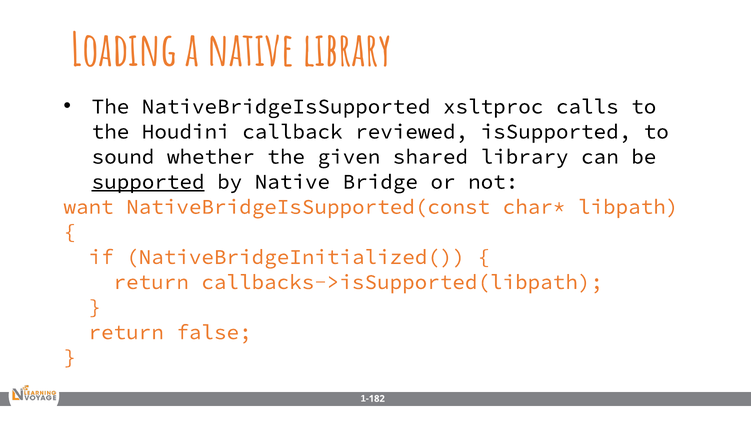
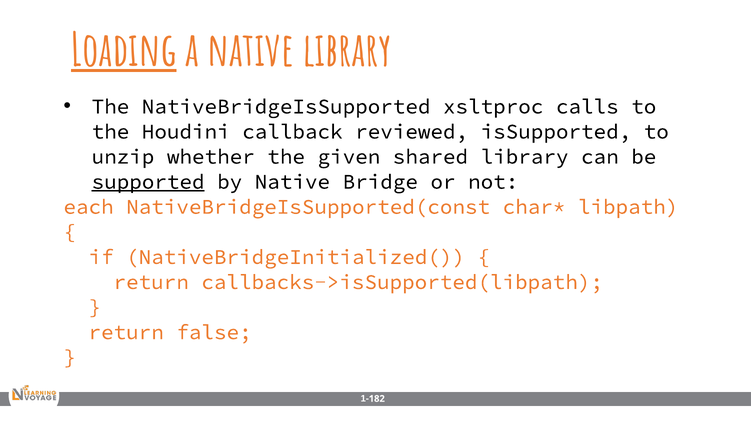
Loading underline: none -> present
sound: sound -> unzip
want: want -> each
